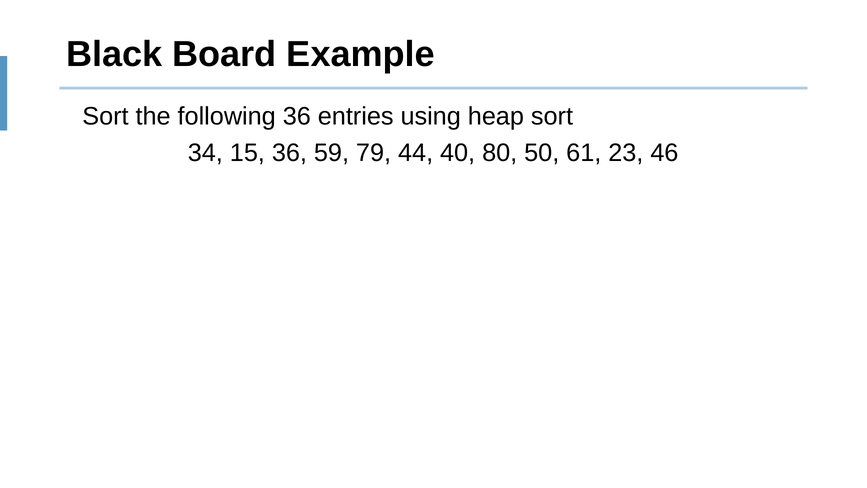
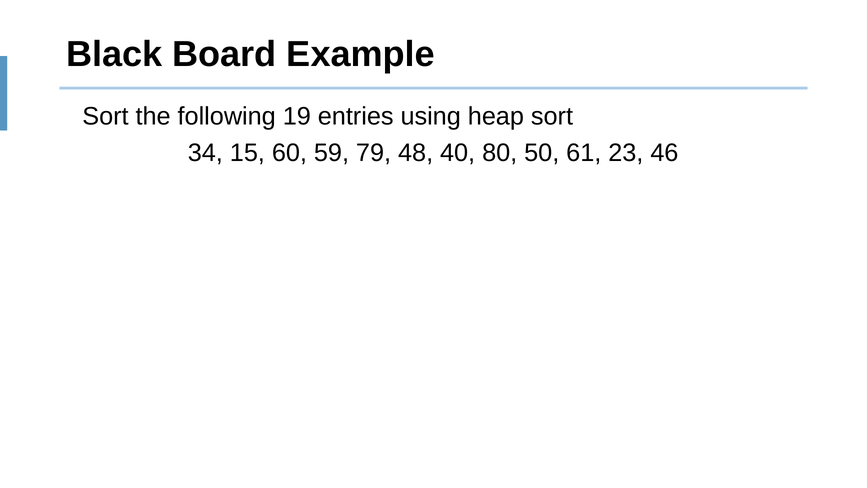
following 36: 36 -> 19
15 36: 36 -> 60
44: 44 -> 48
